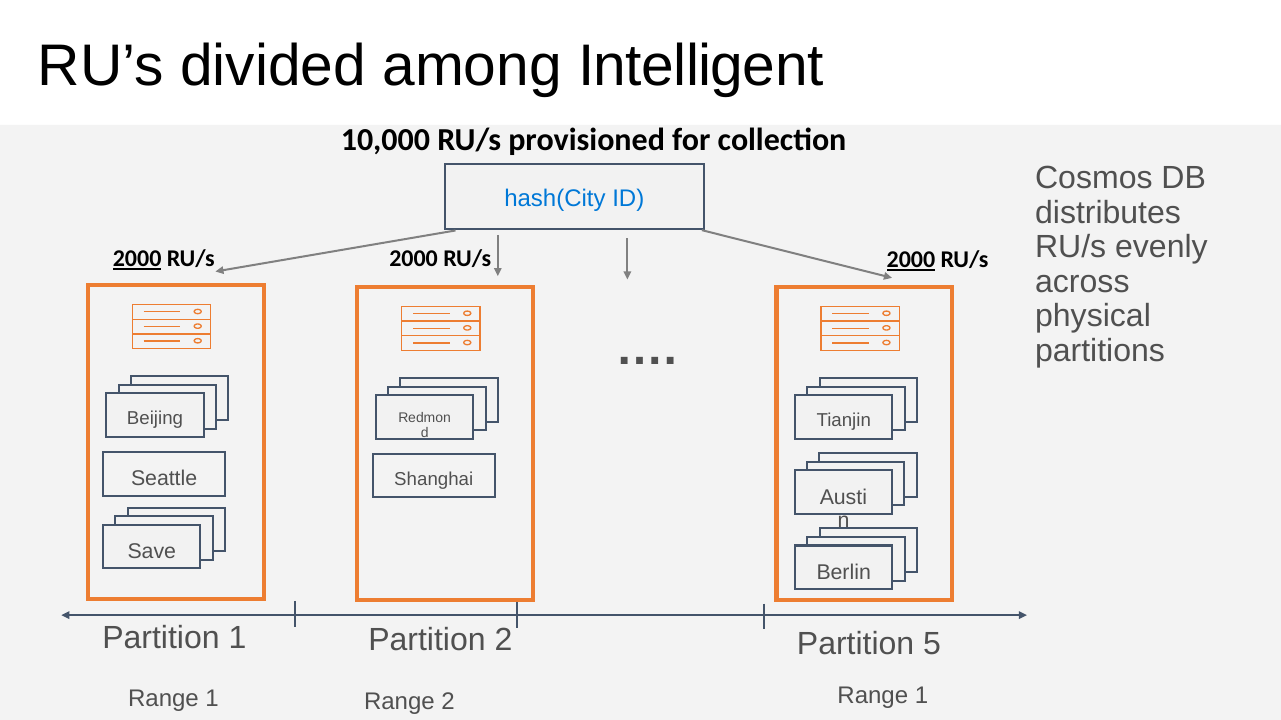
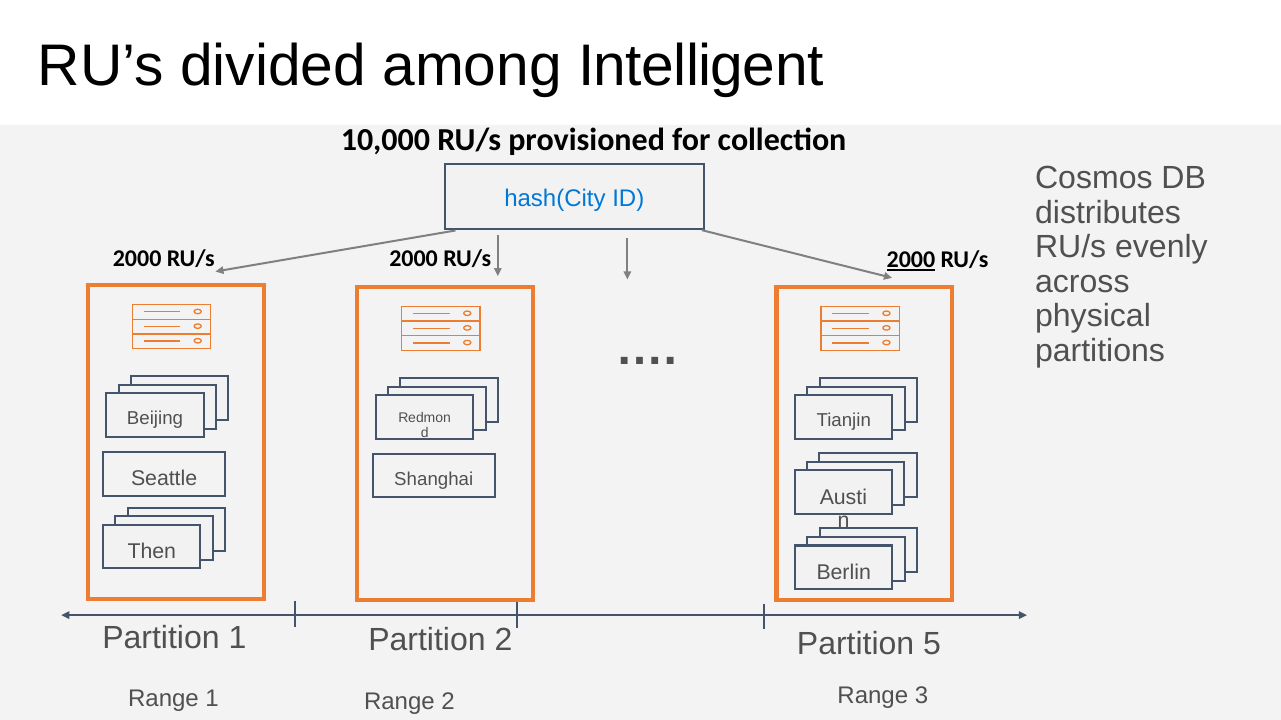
2000 at (137, 259) underline: present -> none
Save: Save -> Then
2 Range 1: 1 -> 3
